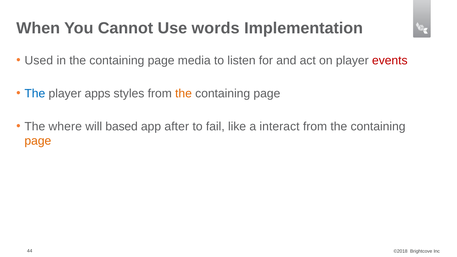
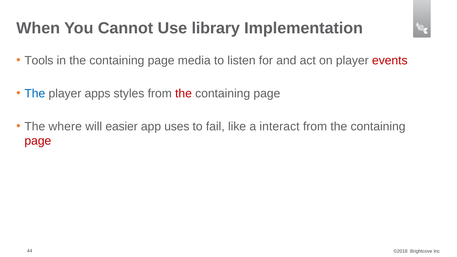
words: words -> library
Used: Used -> Tools
the at (184, 94) colour: orange -> red
based: based -> easier
after: after -> uses
page at (38, 141) colour: orange -> red
